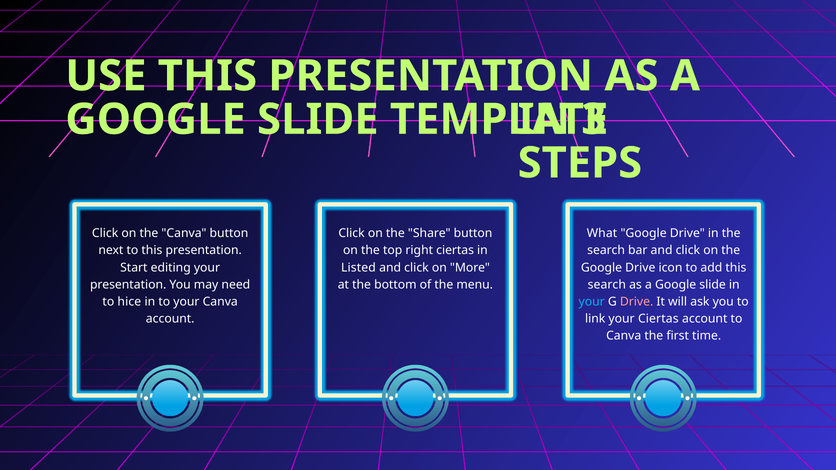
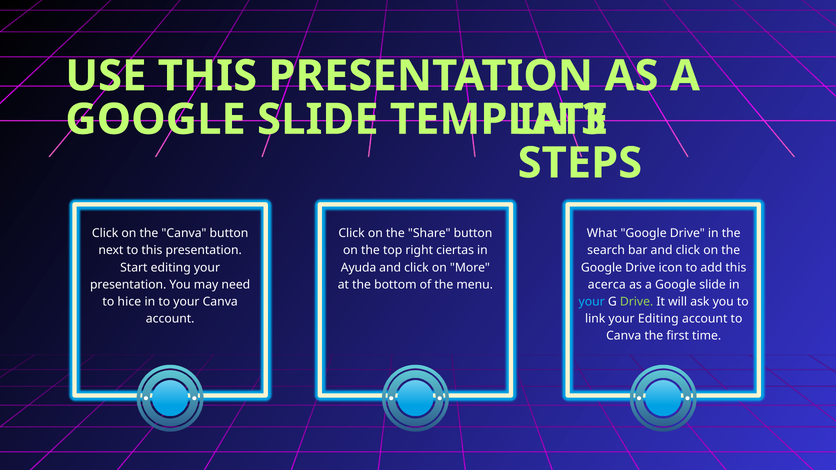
Listed: Listed -> Ayuda
search at (607, 285): search -> acerca
Drive at (637, 302) colour: pink -> light green
your Ciertas: Ciertas -> Editing
